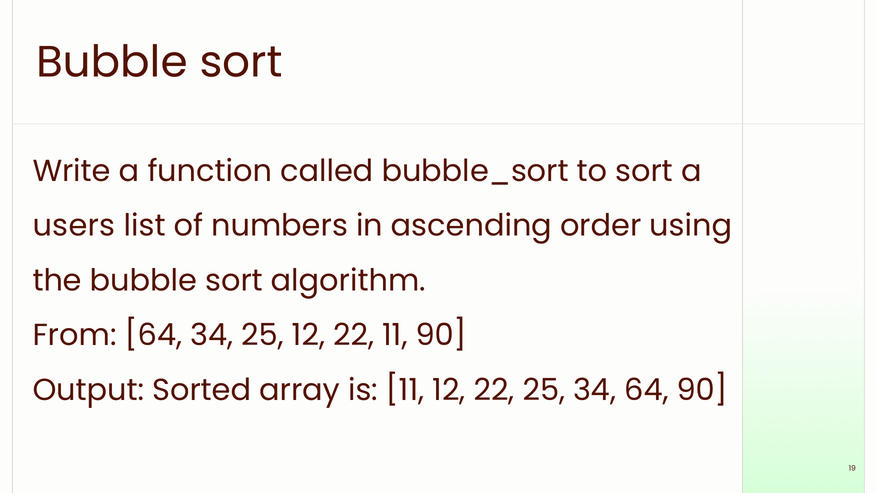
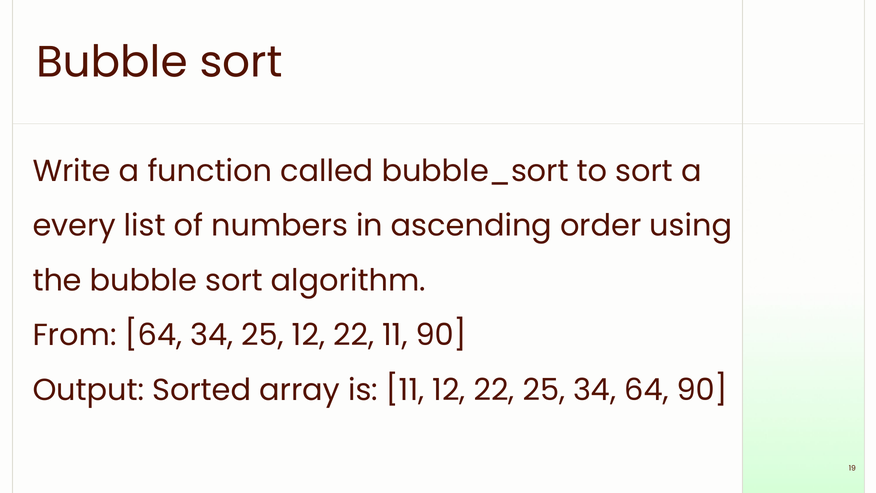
users: users -> every
